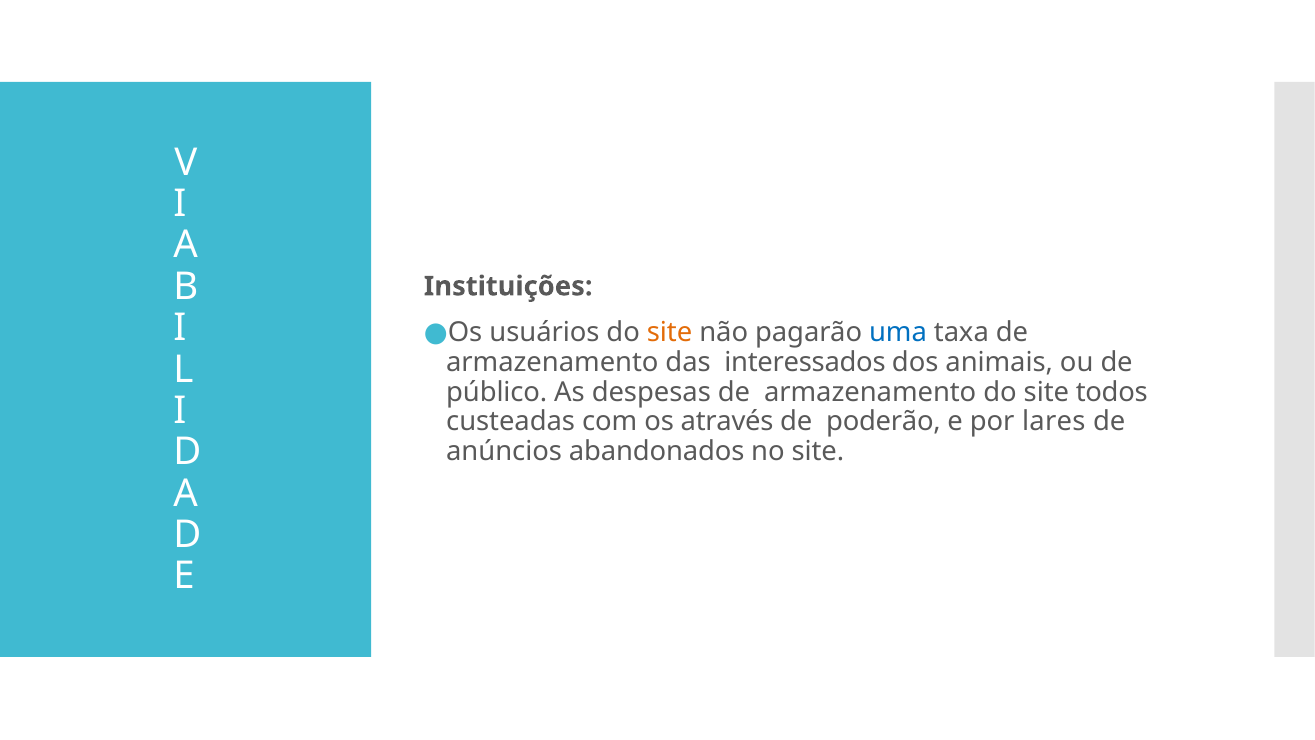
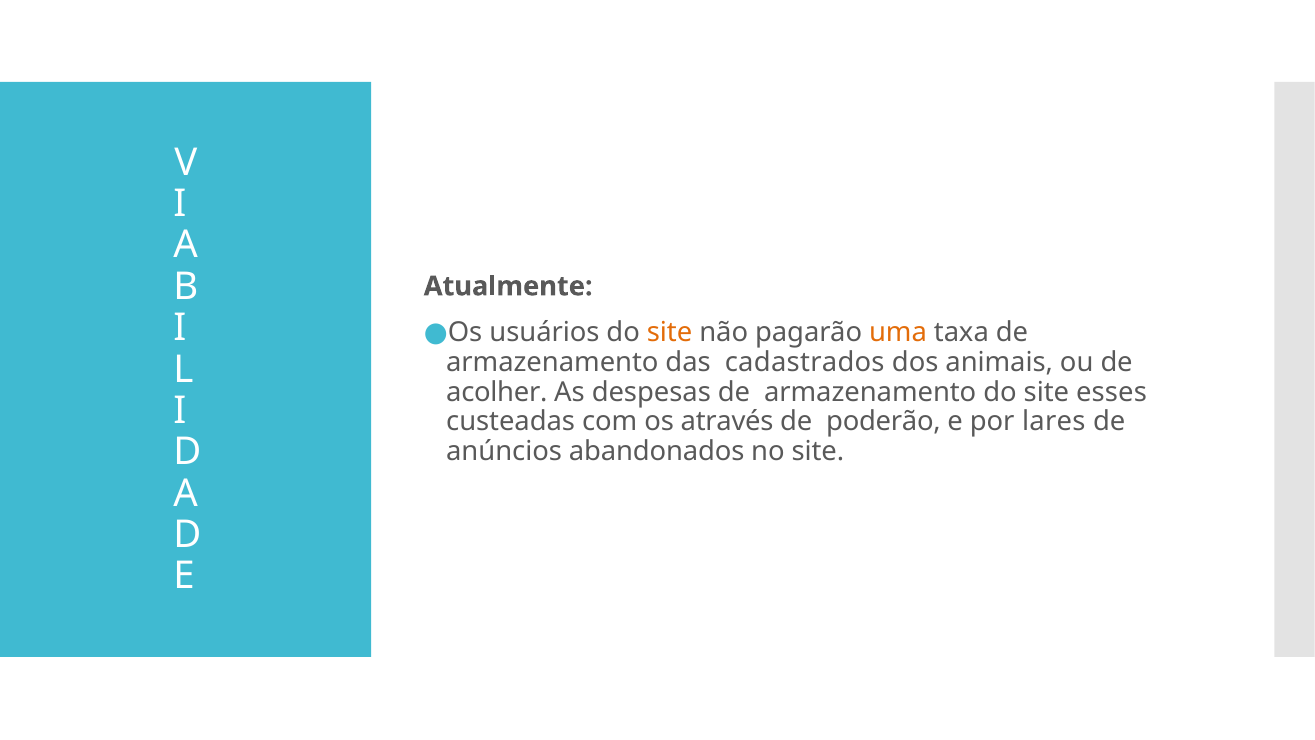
Instituições: Instituições -> Atualmente
uma colour: blue -> orange
interessados: interessados -> cadastrados
público: público -> acolher
todos: todos -> esses
